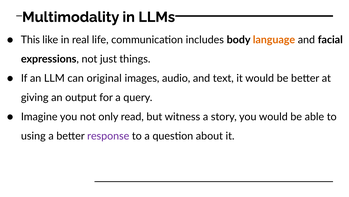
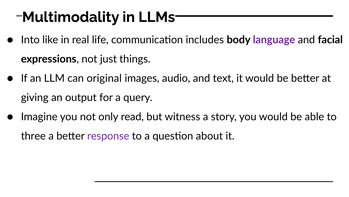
This: This -> Into
language colour: orange -> purple
using: using -> three
